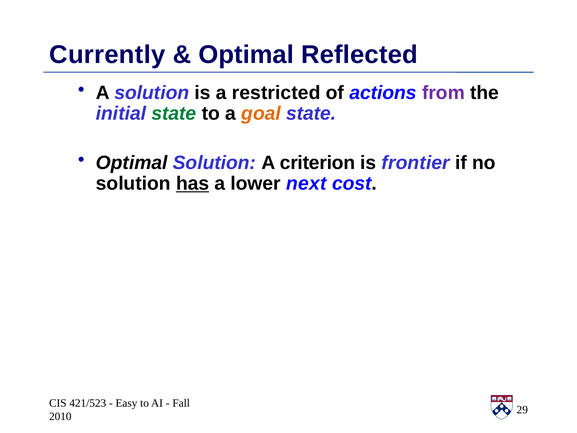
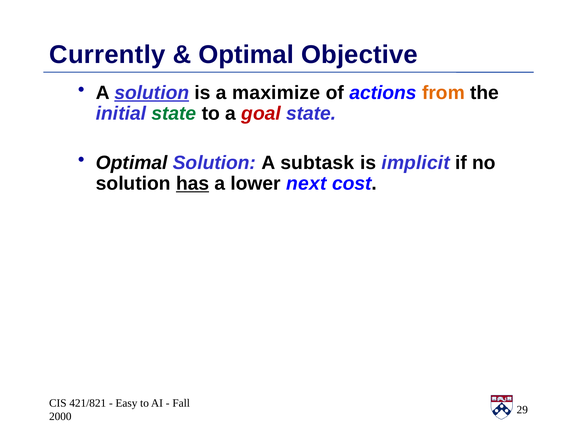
Reflected: Reflected -> Objective
solution at (152, 93) underline: none -> present
restricted: restricted -> maximize
from colour: purple -> orange
goal colour: orange -> red
criterion: criterion -> subtask
frontier: frontier -> implicit
421/523: 421/523 -> 421/821
2010: 2010 -> 2000
